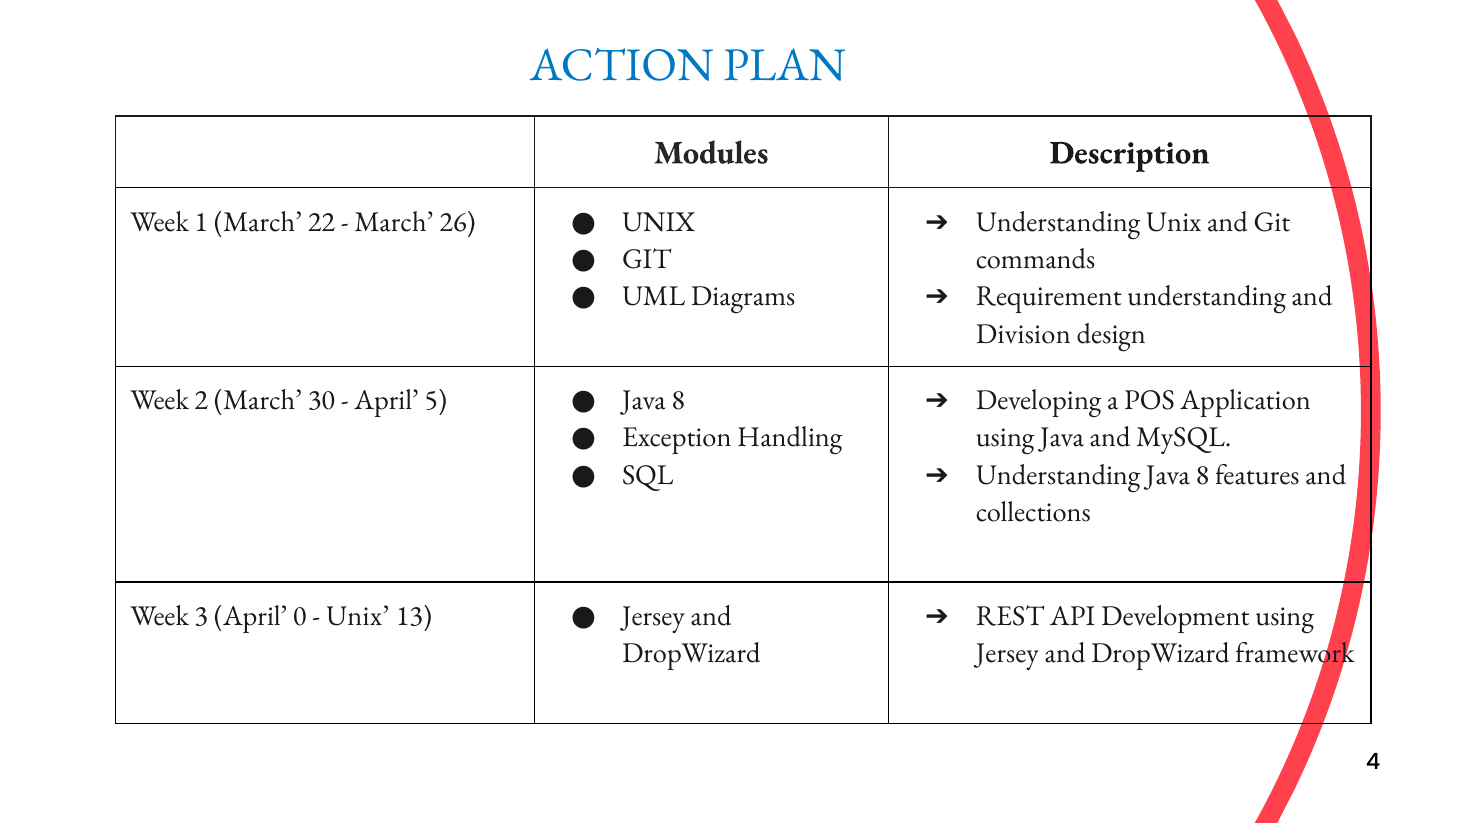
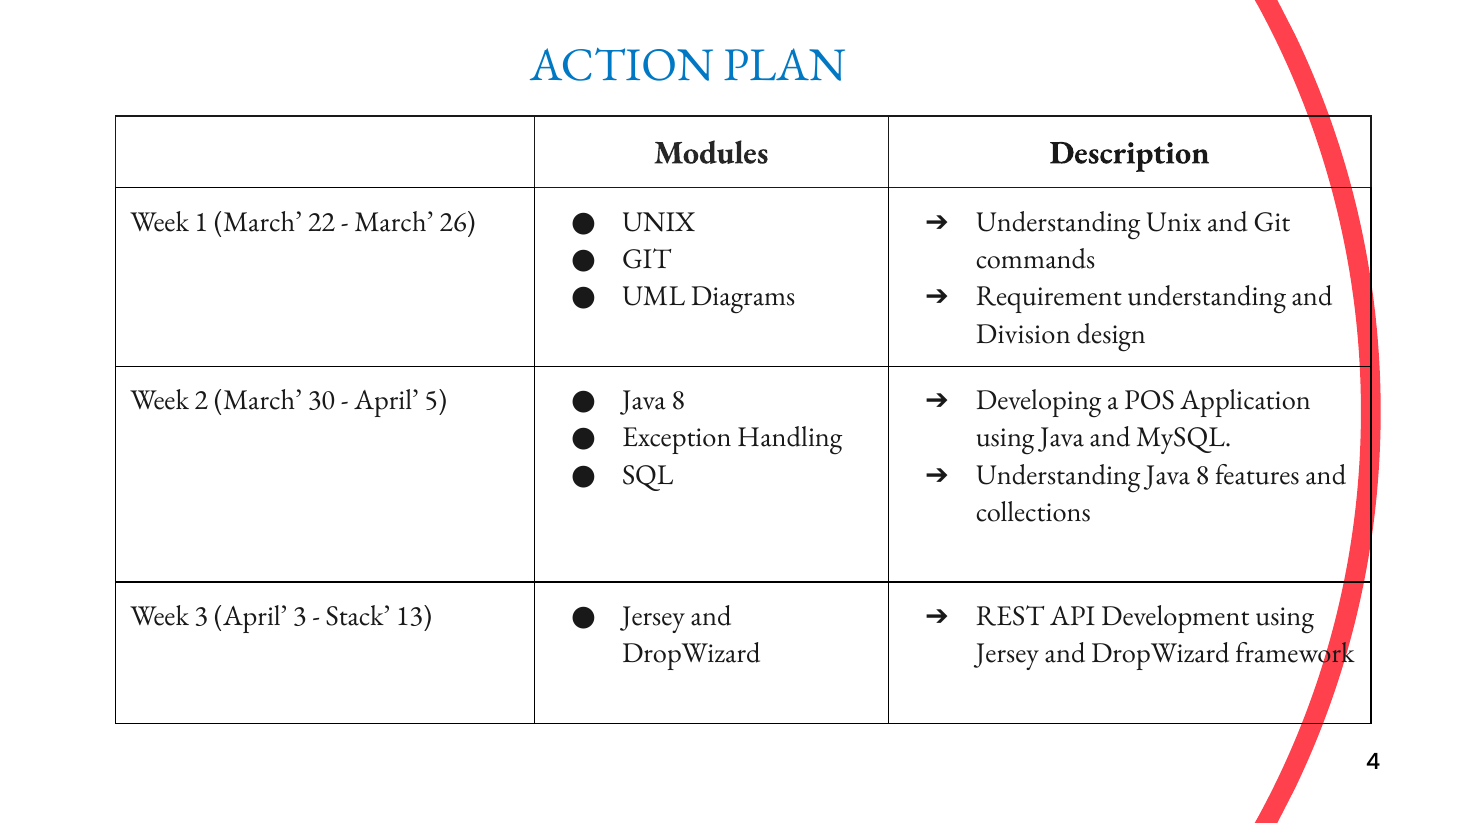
April 0: 0 -> 3
Unix at (358, 616): Unix -> Stack
